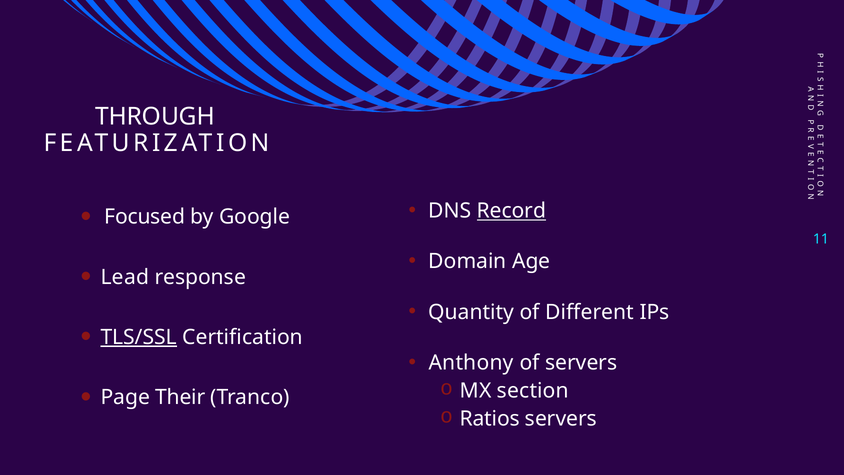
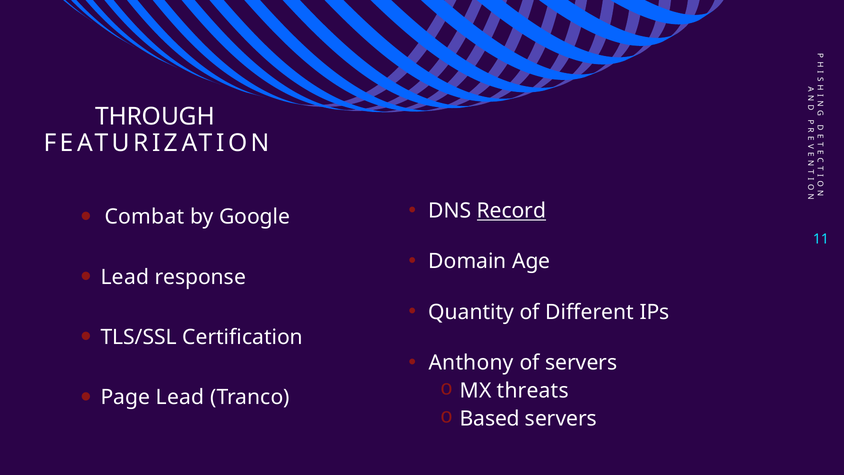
Focused: Focused -> Combat
TLS/SSL underline: present -> none
section: section -> threats
Page Their: Their -> Lead
Ratios: Ratios -> Based
